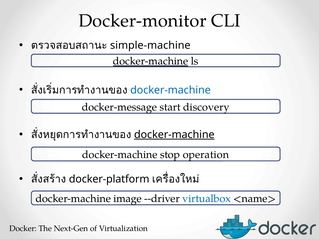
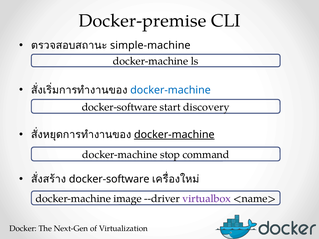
Docker-monitor: Docker-monitor -> Docker-premise
docker-machine at (151, 61) underline: present -> none
docker-message at (119, 107): docker-message -> docker-software
operation: operation -> command
docker-platform at (109, 179): docker-platform -> docker-software
virtualbox colour: blue -> purple
